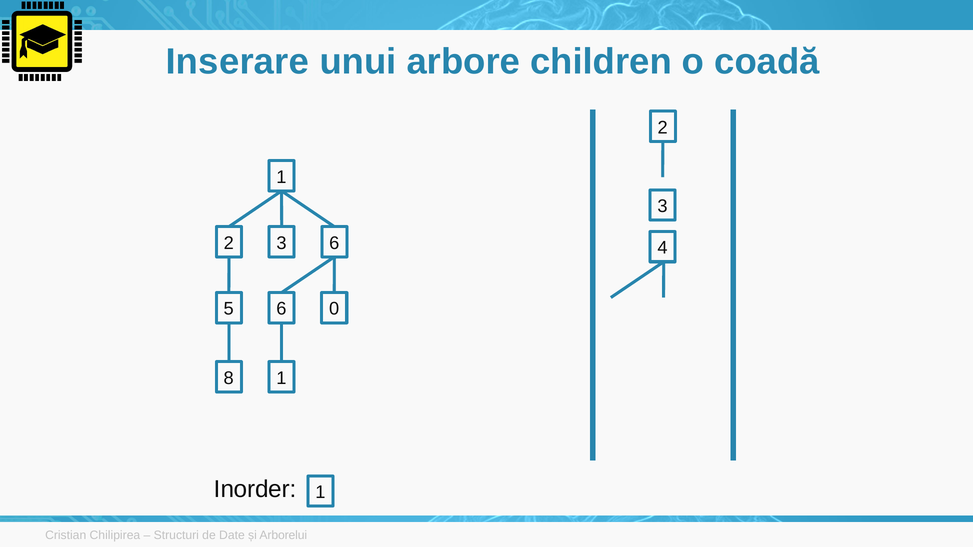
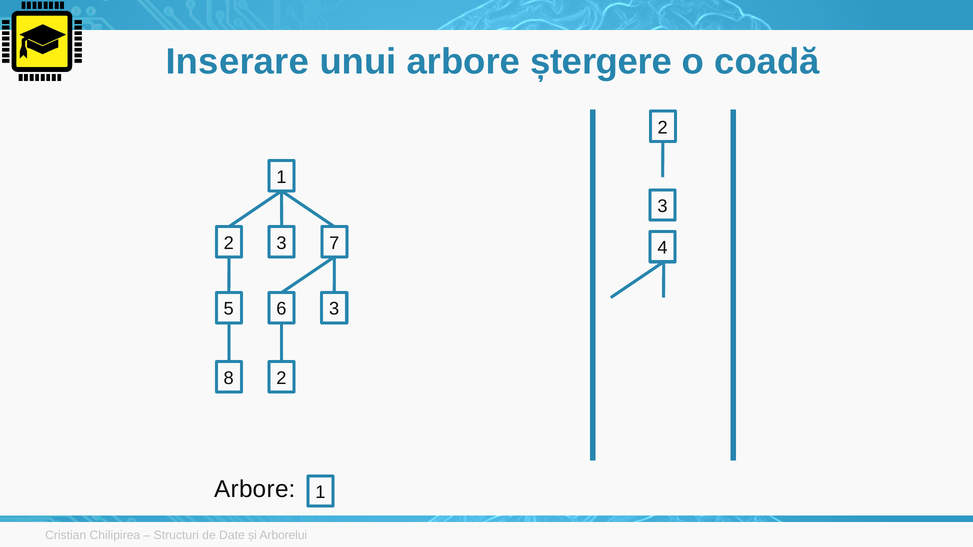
children: children -> ștergere
3 6: 6 -> 7
6 0: 0 -> 3
8 1: 1 -> 2
Inorder at (255, 490): Inorder -> Arbore
